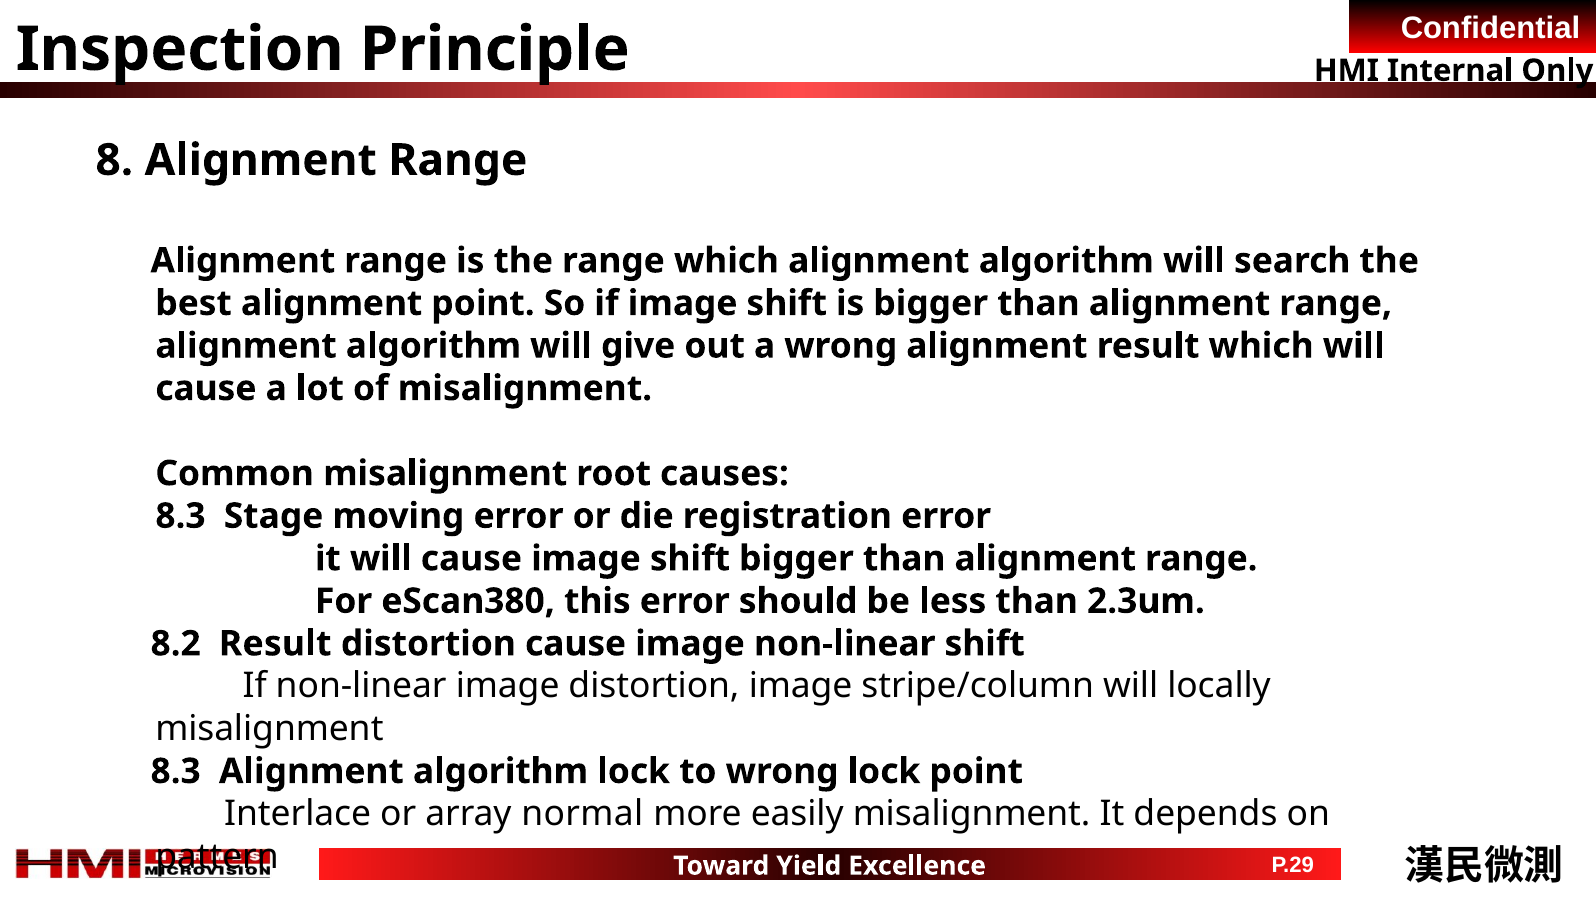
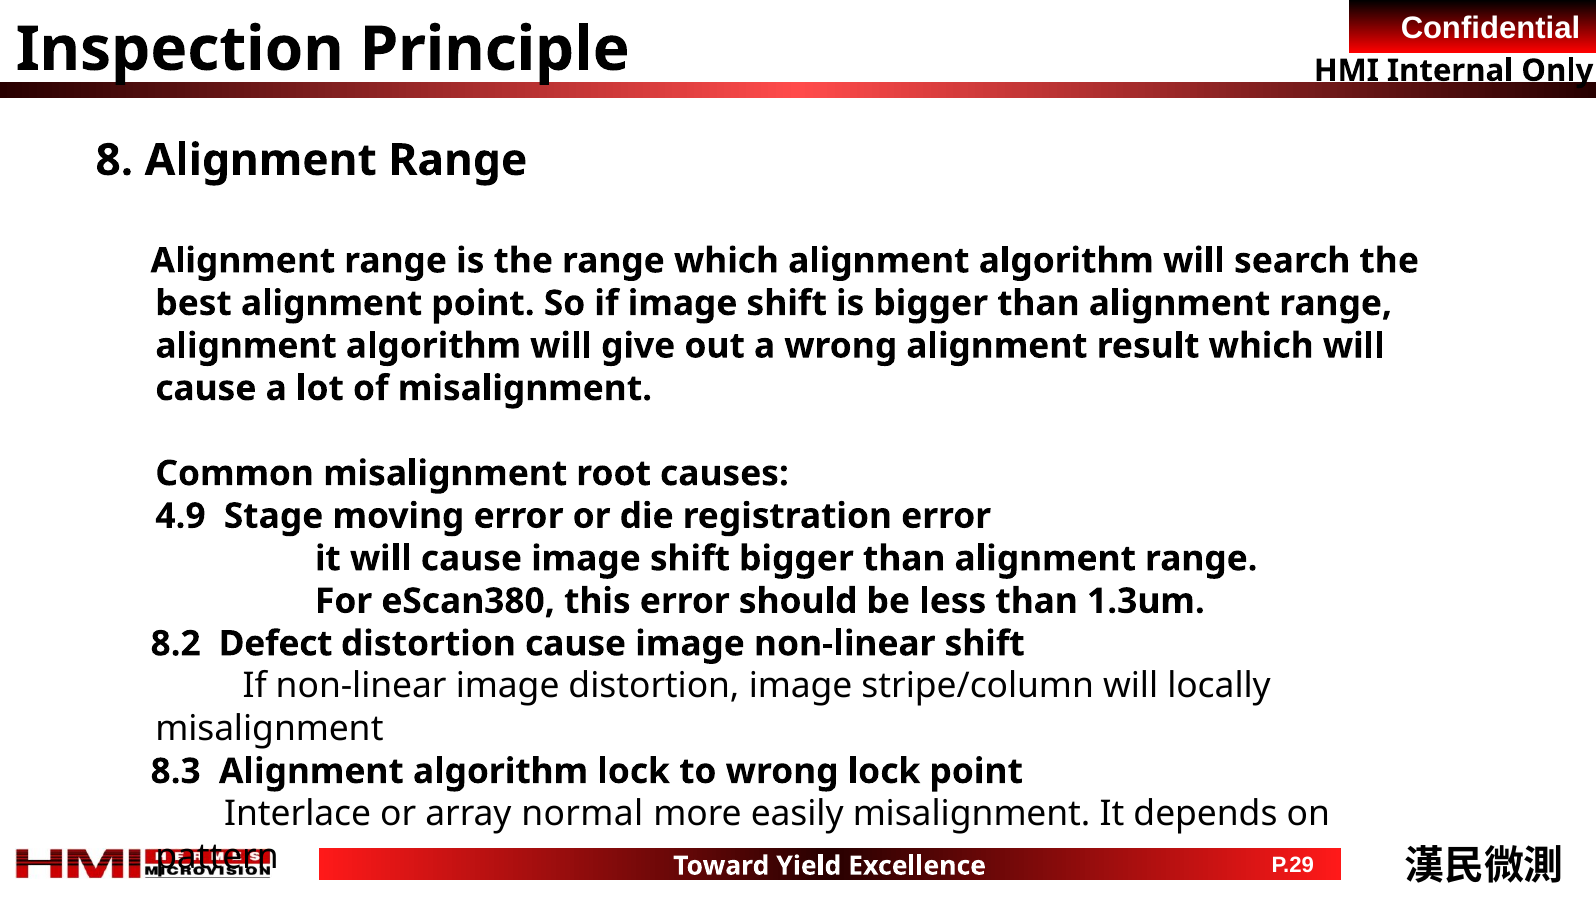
8.3 at (180, 516): 8.3 -> 4.9
2.3um: 2.3um -> 1.3um
8.2 Result: Result -> Defect
